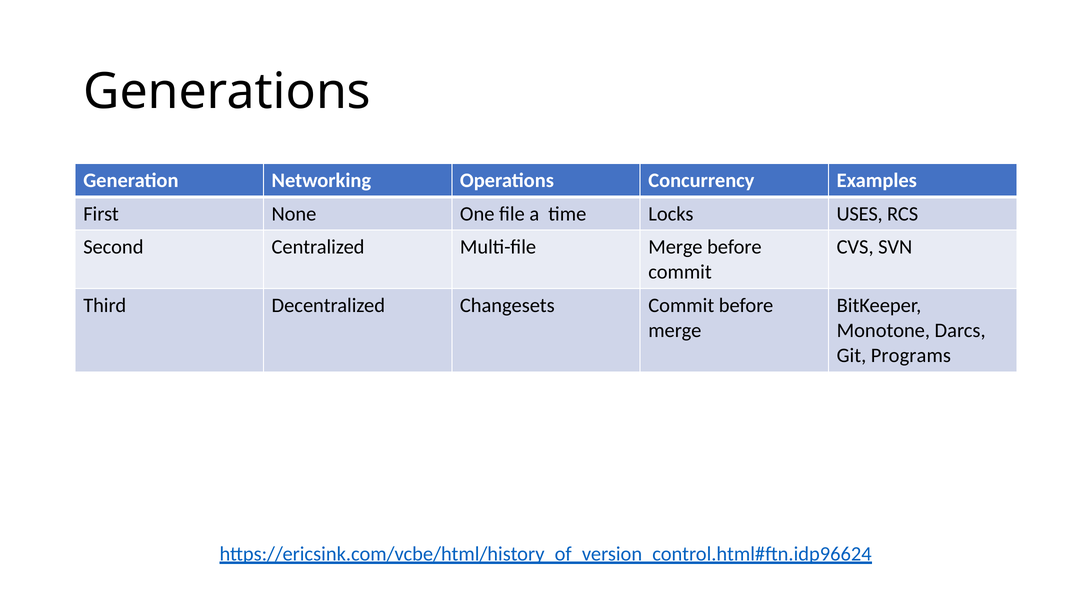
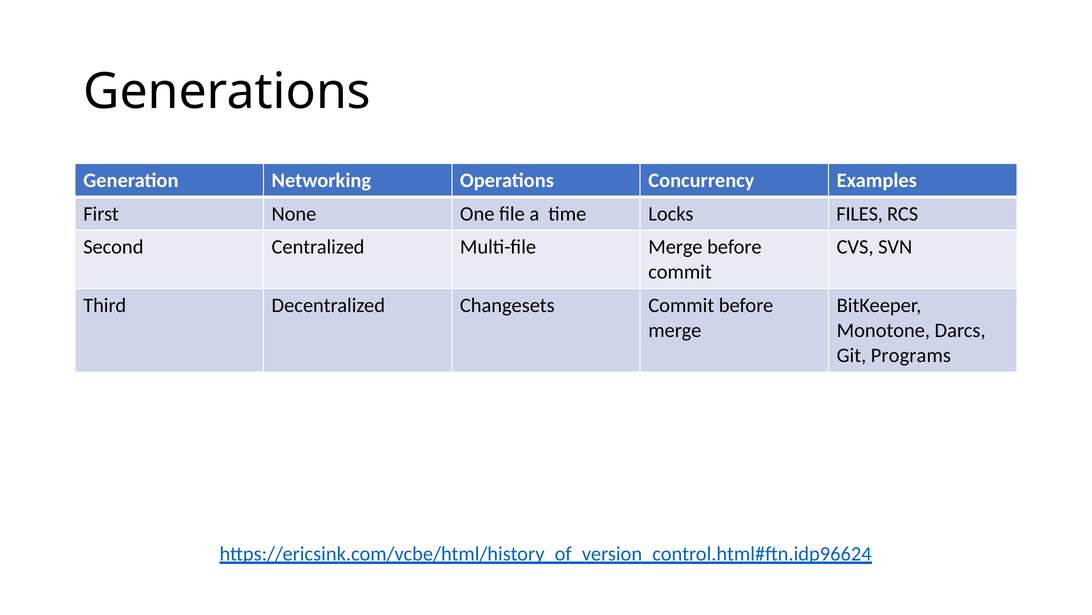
USES: USES -> FILES
